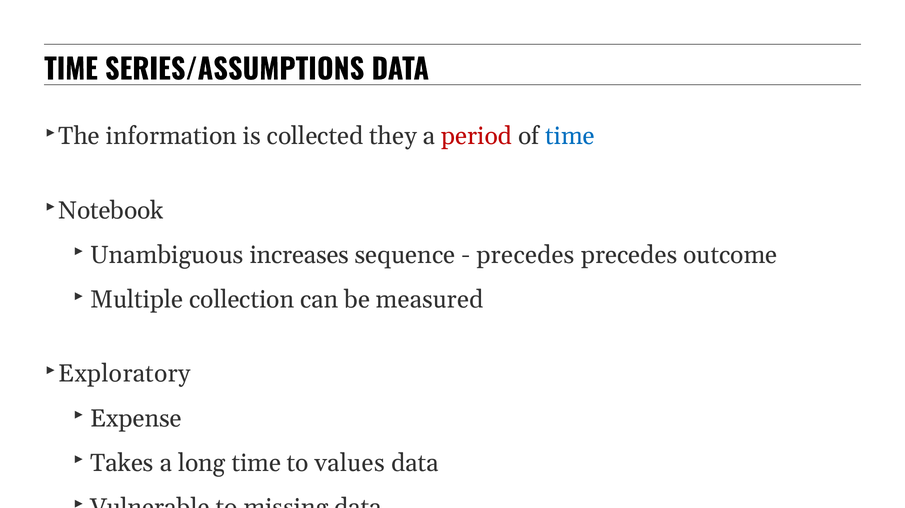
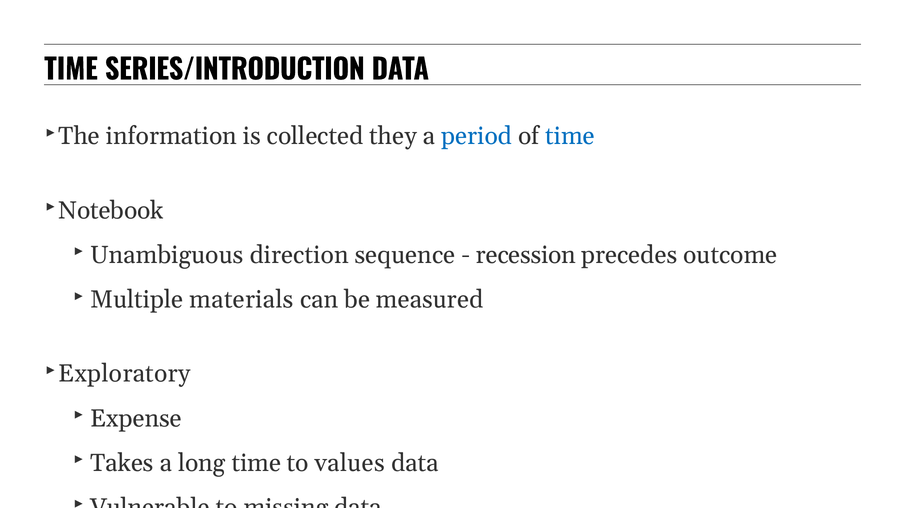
SERIES/ASSUMPTIONS: SERIES/ASSUMPTIONS -> SERIES/INTRODUCTION
period colour: red -> blue
increases: increases -> direction
precedes at (526, 255): precedes -> recession
collection: collection -> materials
